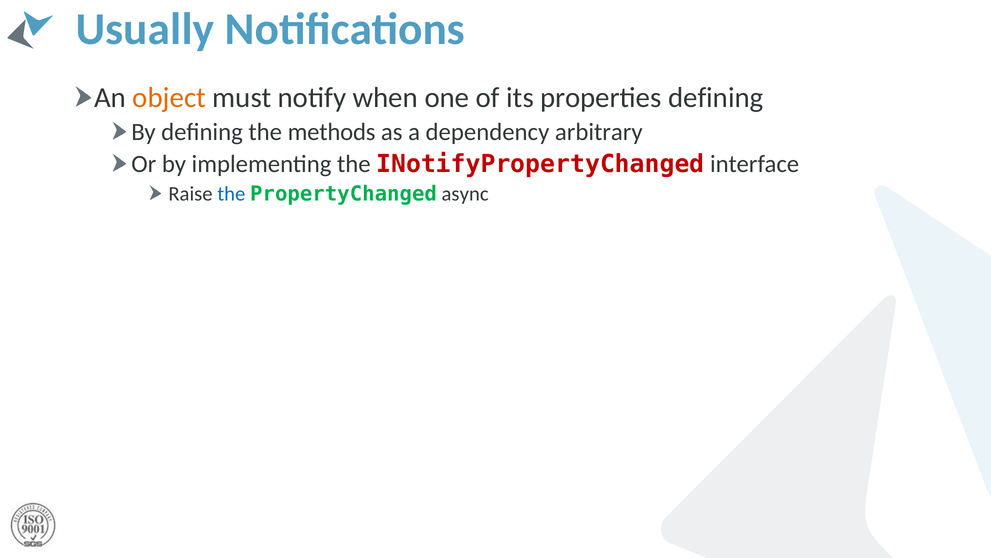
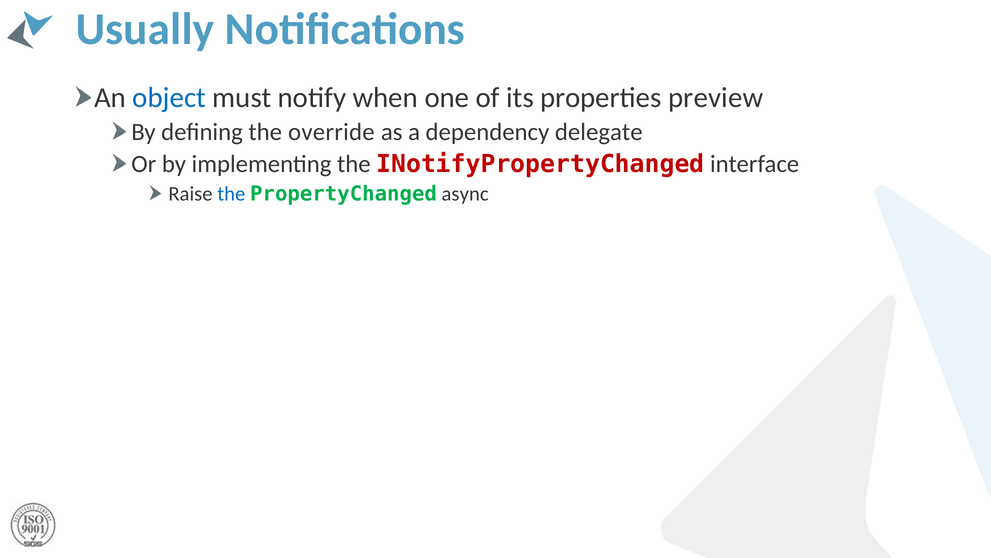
object colour: orange -> blue
properties defining: defining -> preview
methods: methods -> override
arbitrary: arbitrary -> delegate
